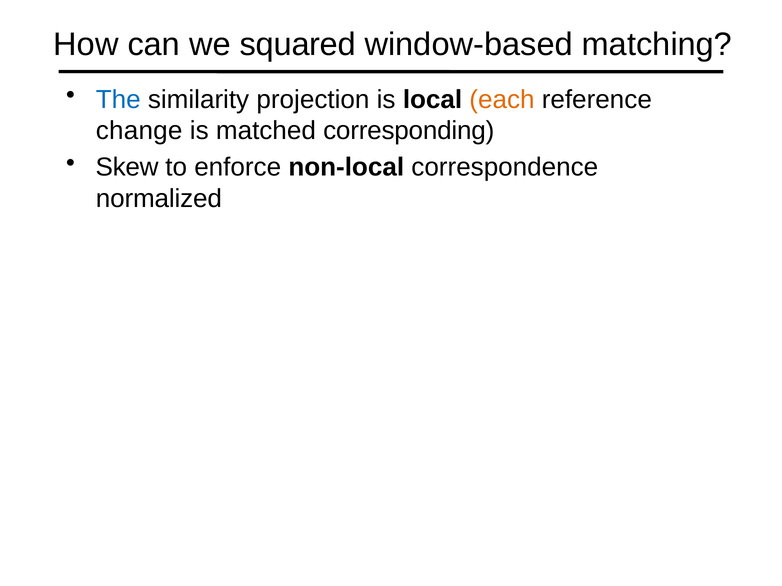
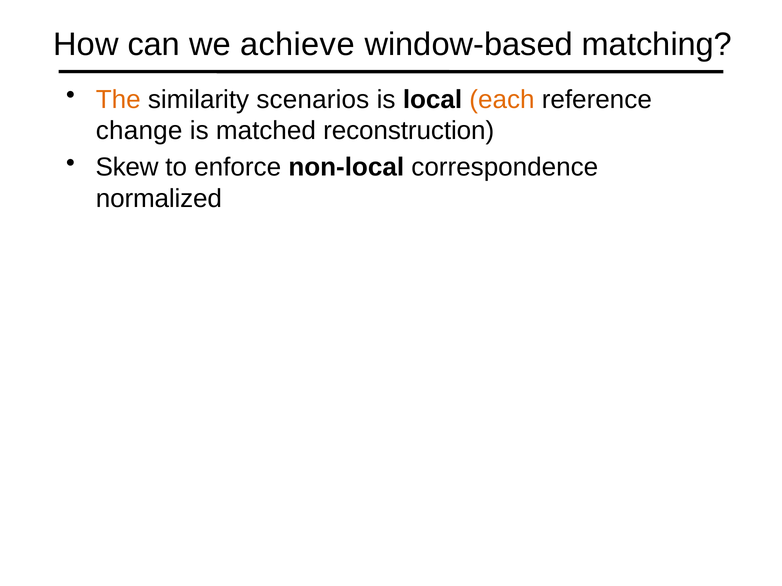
squared: squared -> achieve
The colour: blue -> orange
projection: projection -> scenarios
corresponding: corresponding -> reconstruction
